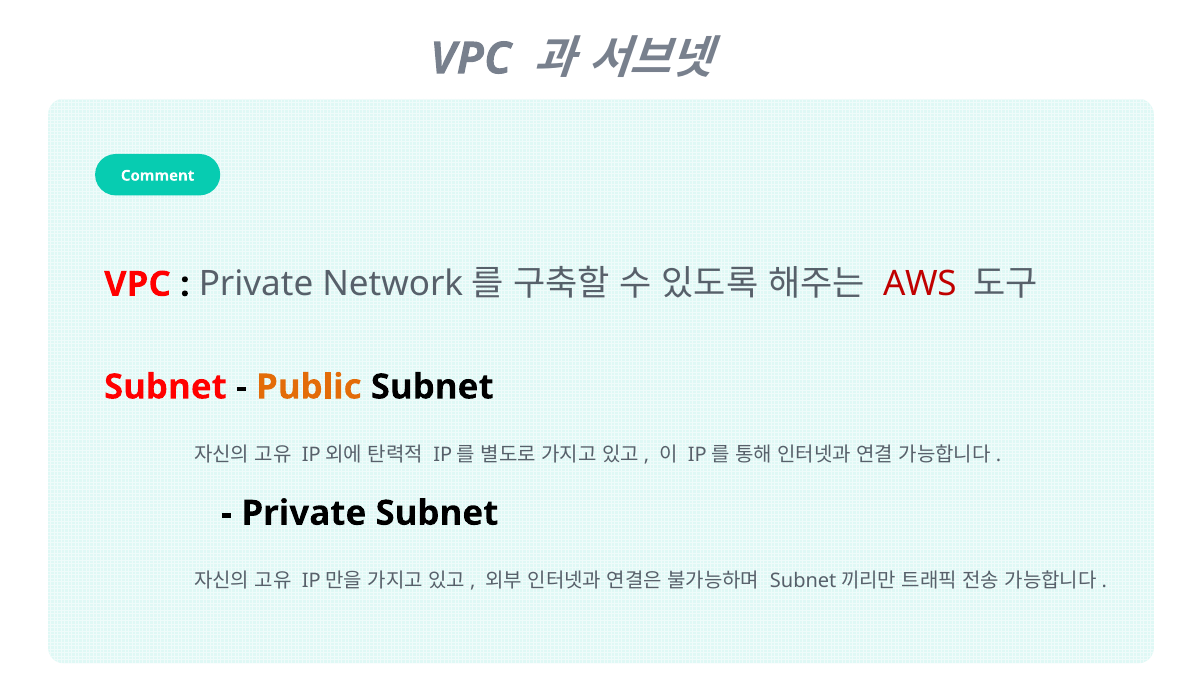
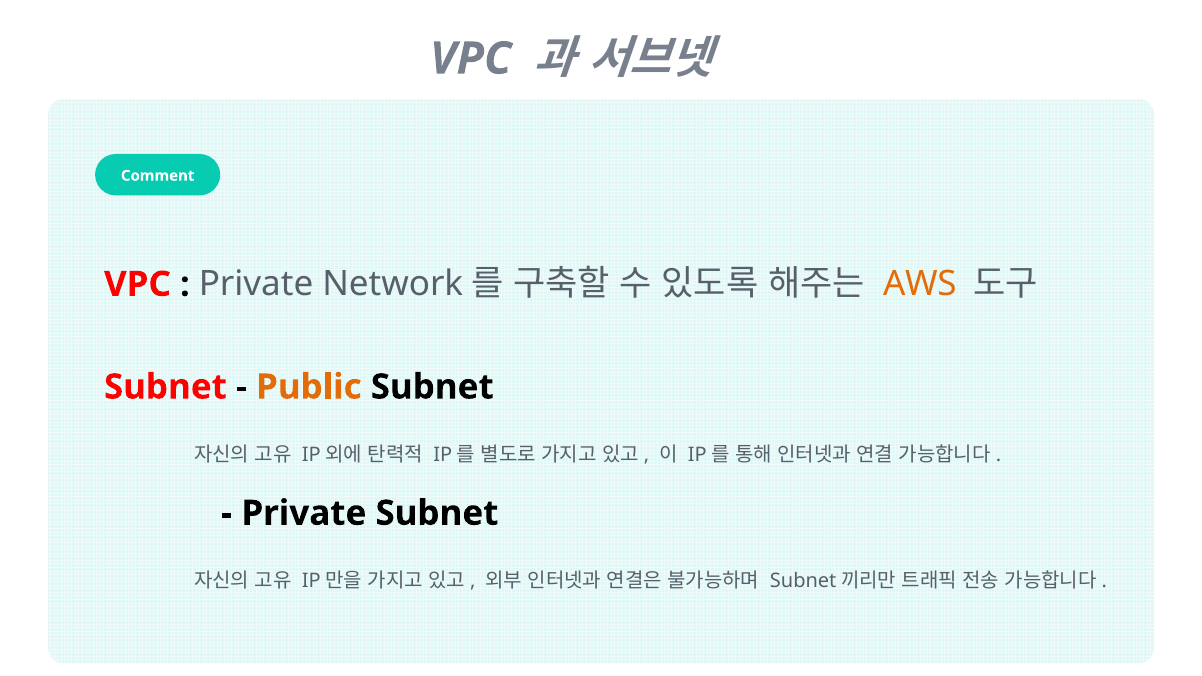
AWS colour: red -> orange
